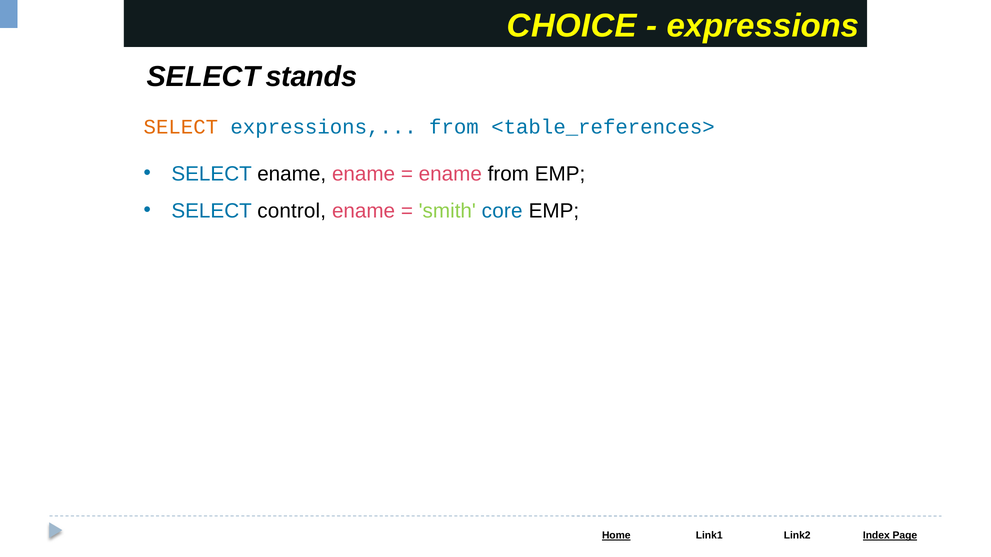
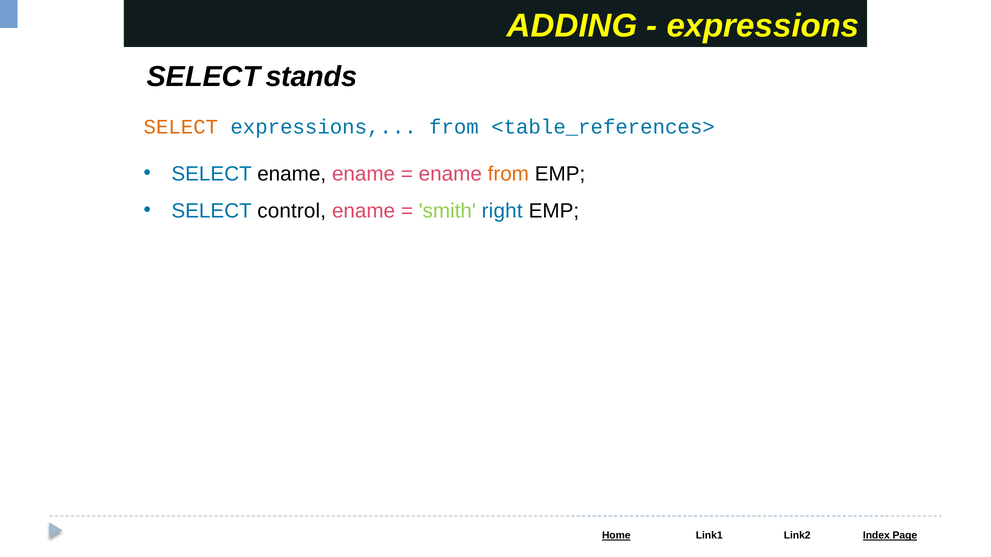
CHOICE: CHOICE -> ADDING
from at (508, 174) colour: black -> orange
core: core -> right
